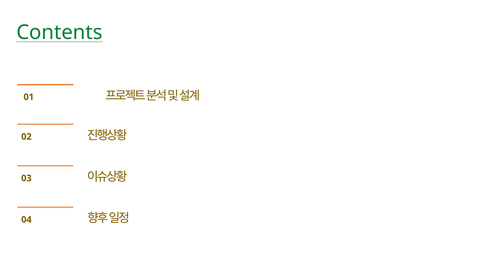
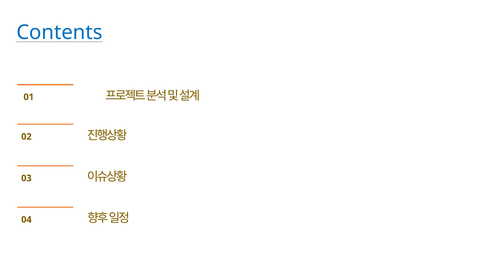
Contents colour: green -> blue
